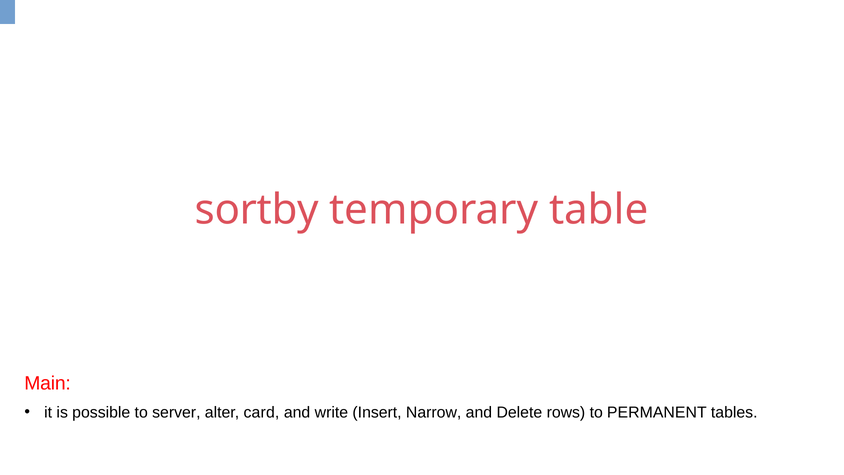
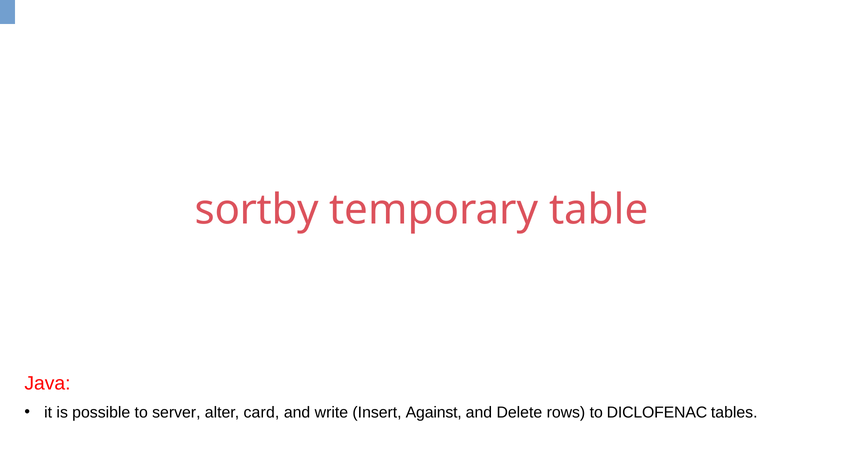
Main: Main -> Java
Narrow: Narrow -> Against
PERMANENT: PERMANENT -> DICLOFENAC
